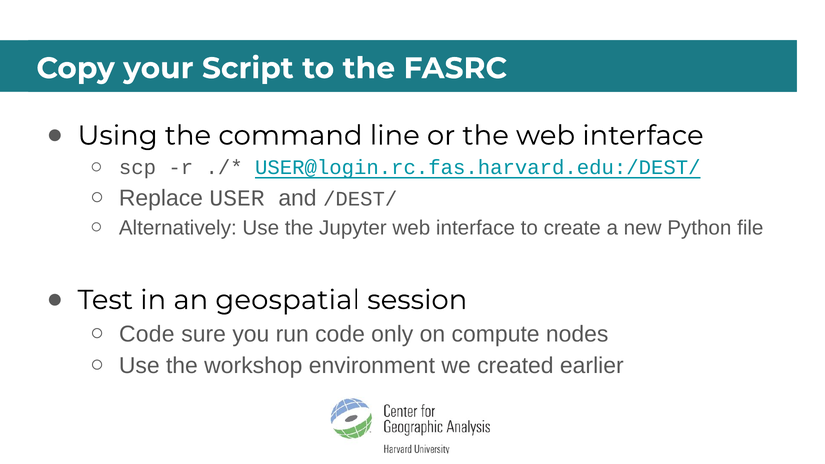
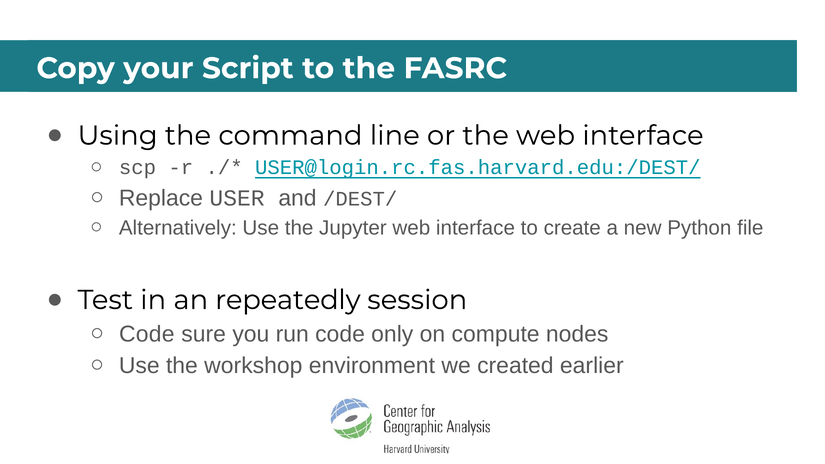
geospatial: geospatial -> repeatedly
